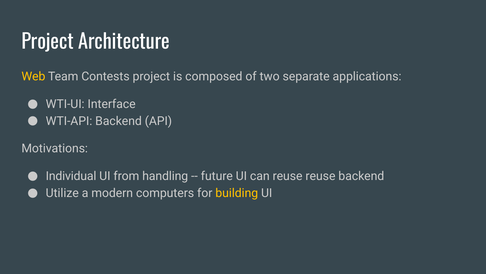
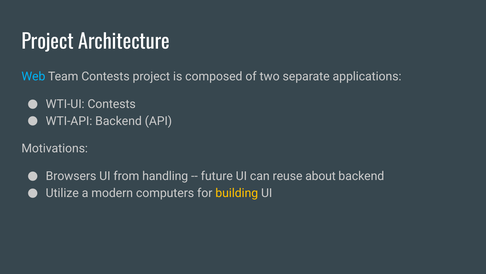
Web colour: yellow -> light blue
WTI-UI Interface: Interface -> Contests
Individual: Individual -> Browsers
reuse reuse: reuse -> about
